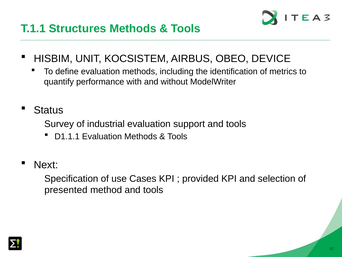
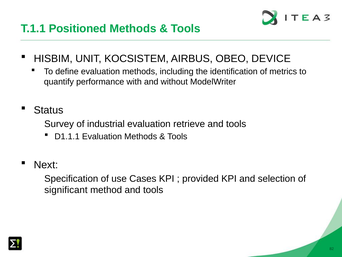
Structures: Structures -> Positioned
support: support -> retrieve
presented: presented -> significant
